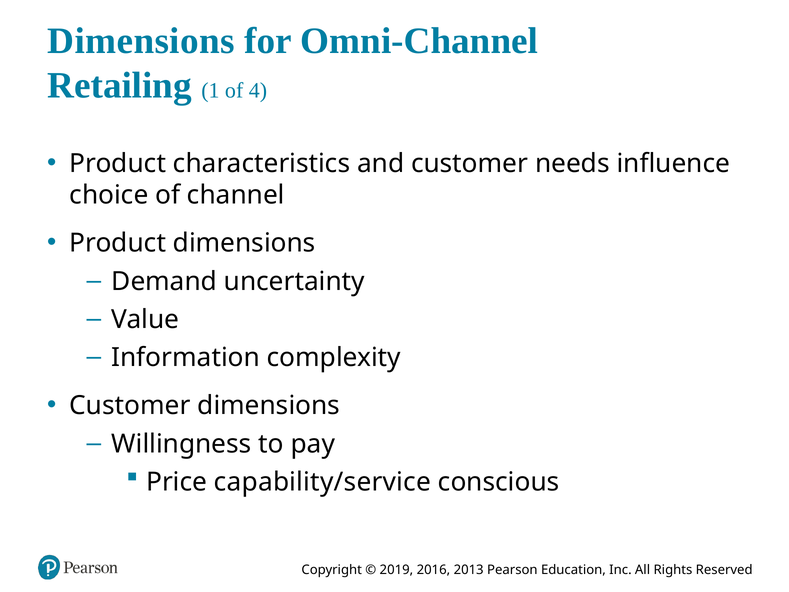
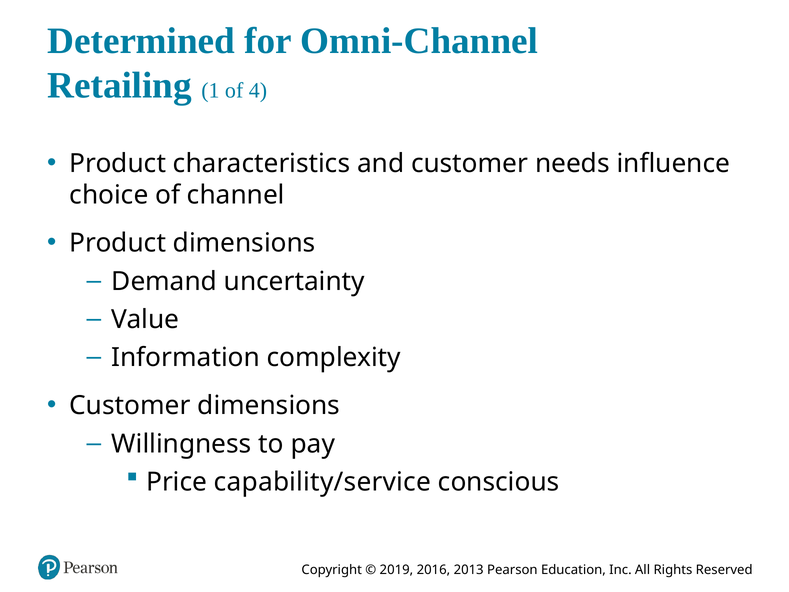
Dimensions at (141, 41): Dimensions -> Determined
